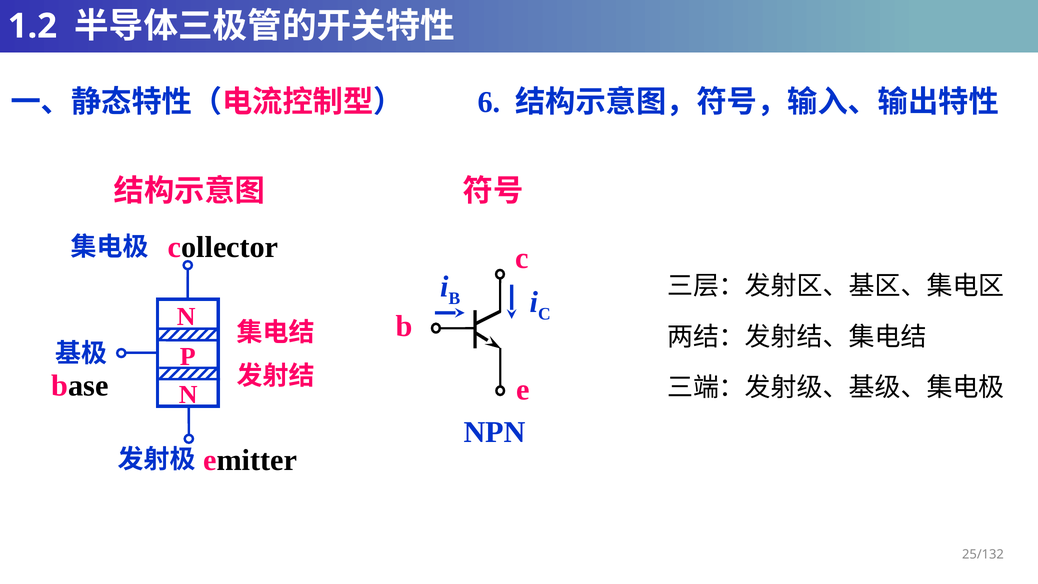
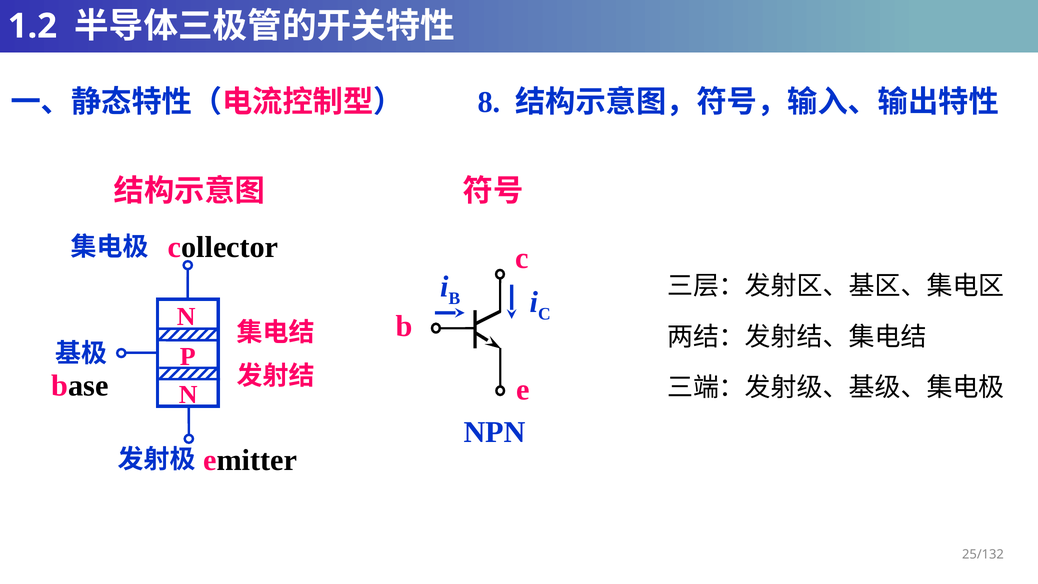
6: 6 -> 8
